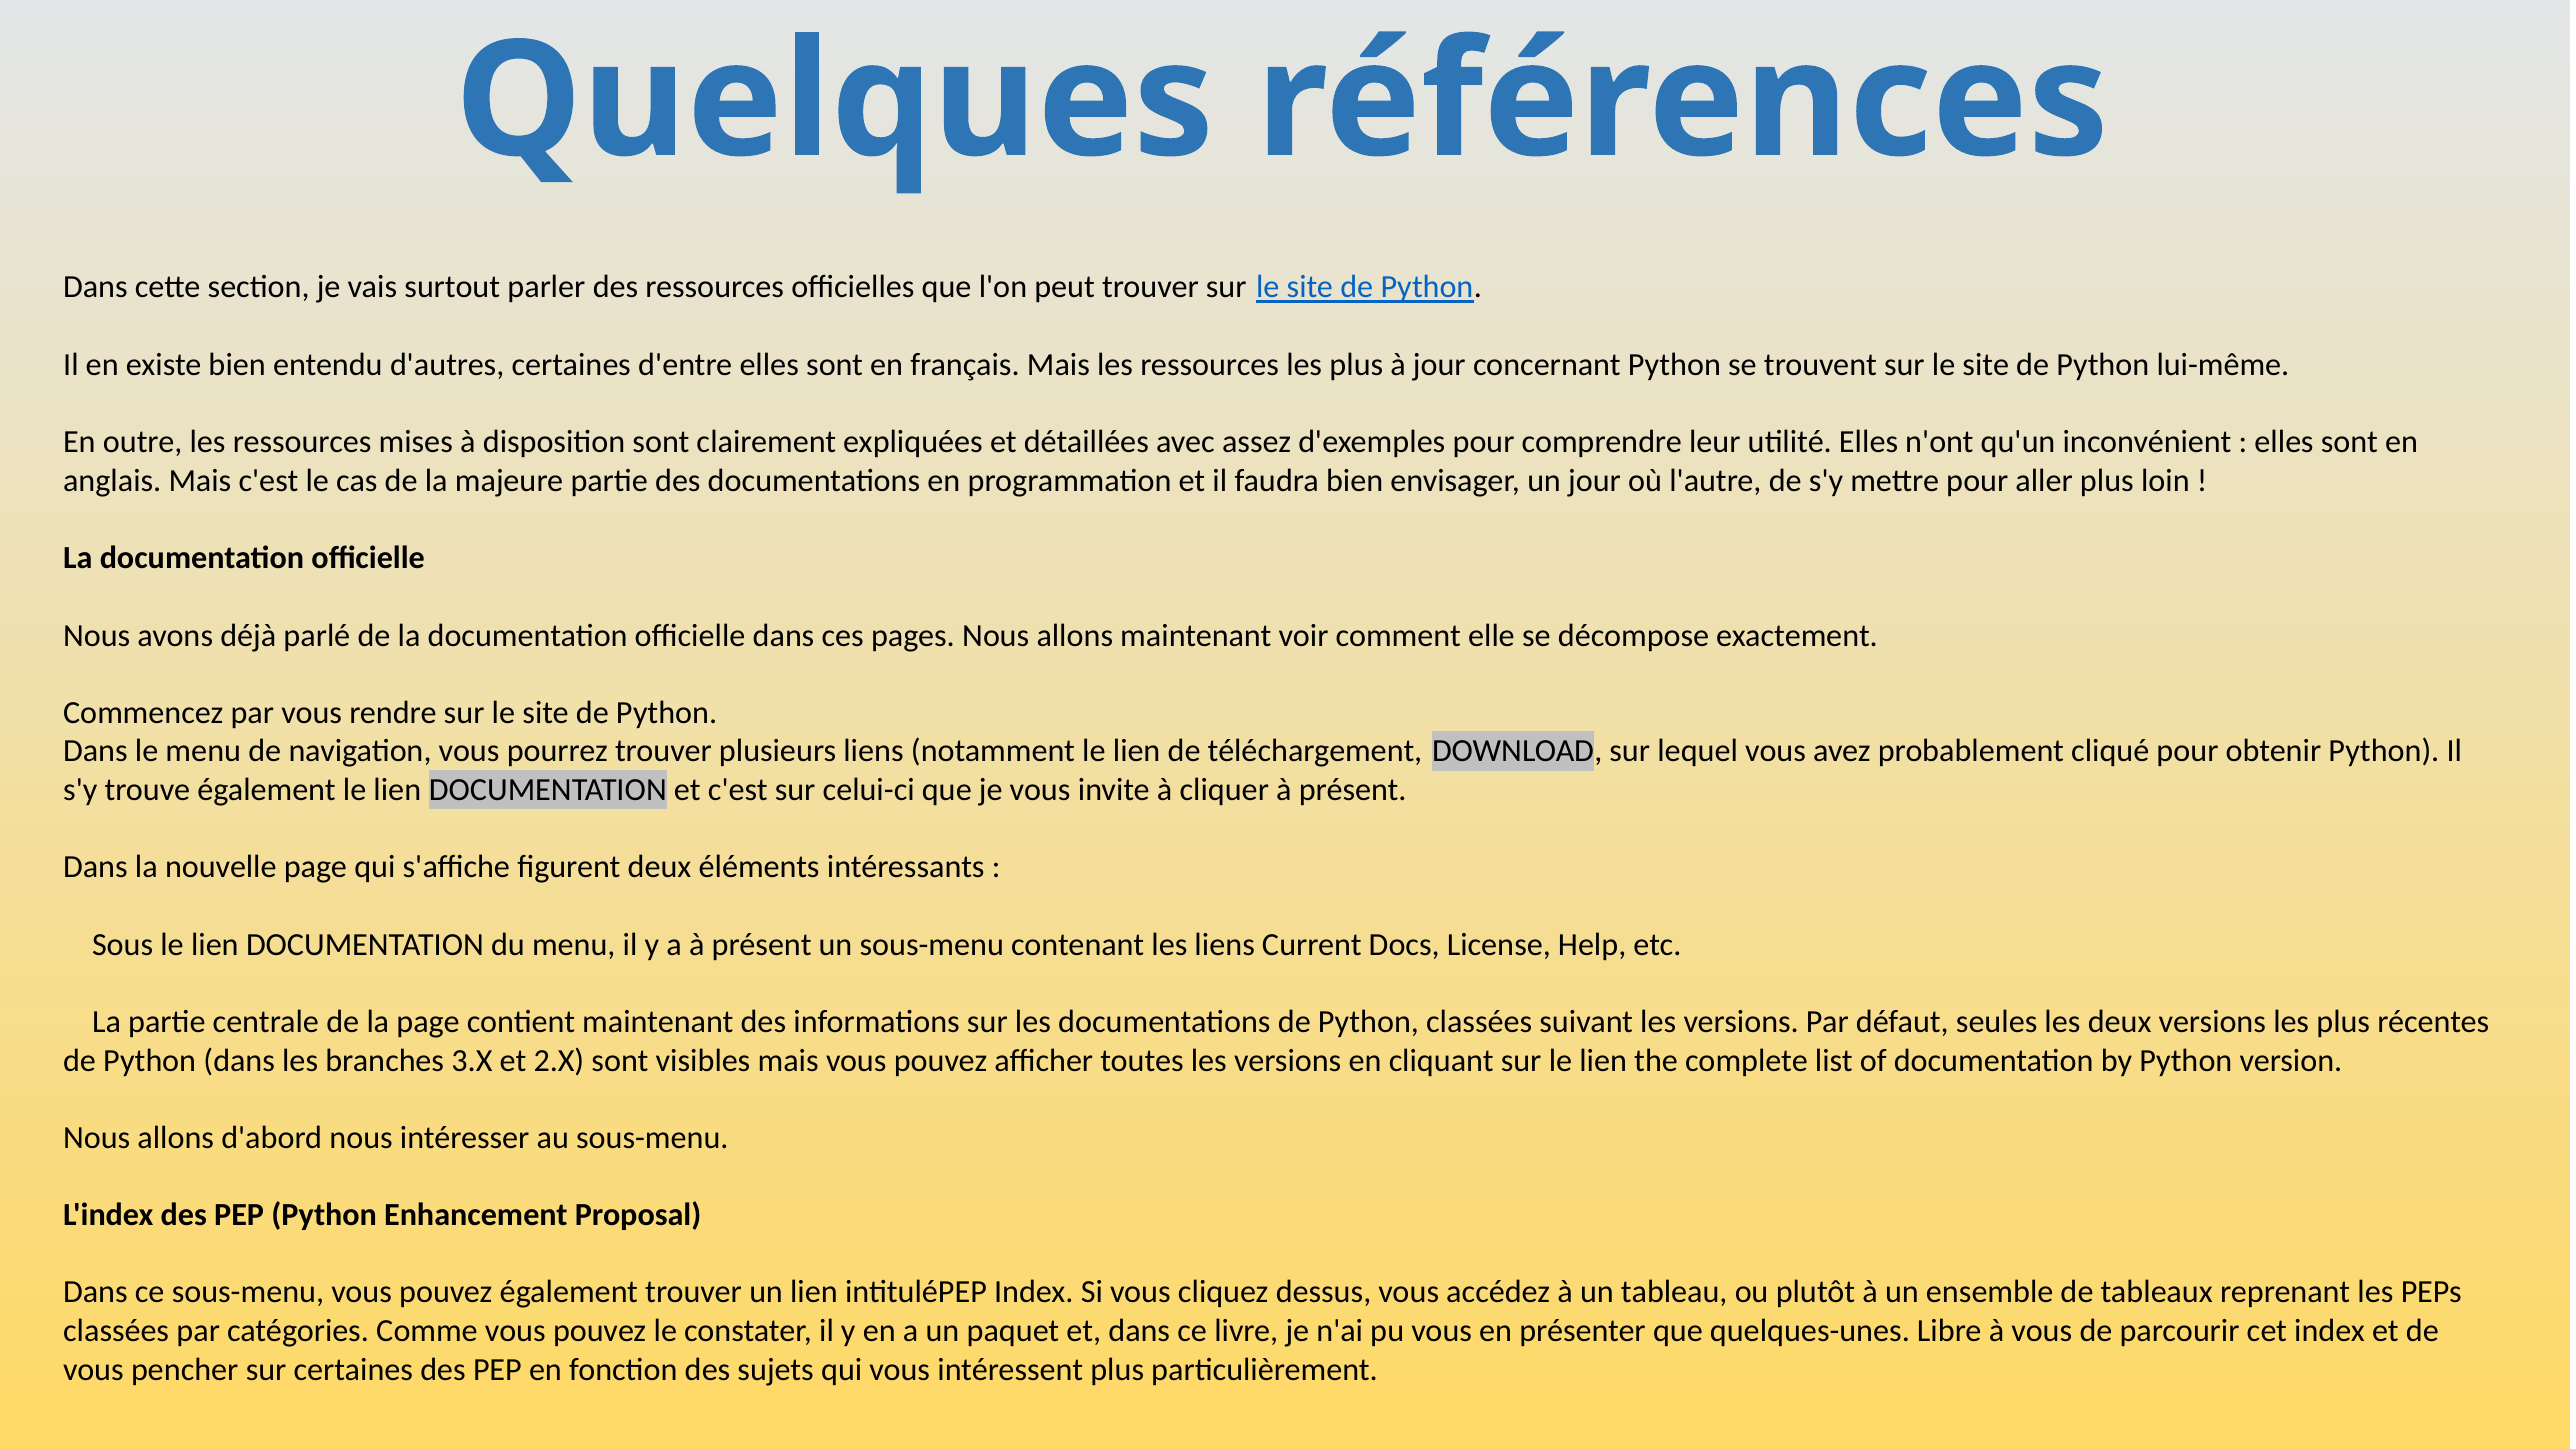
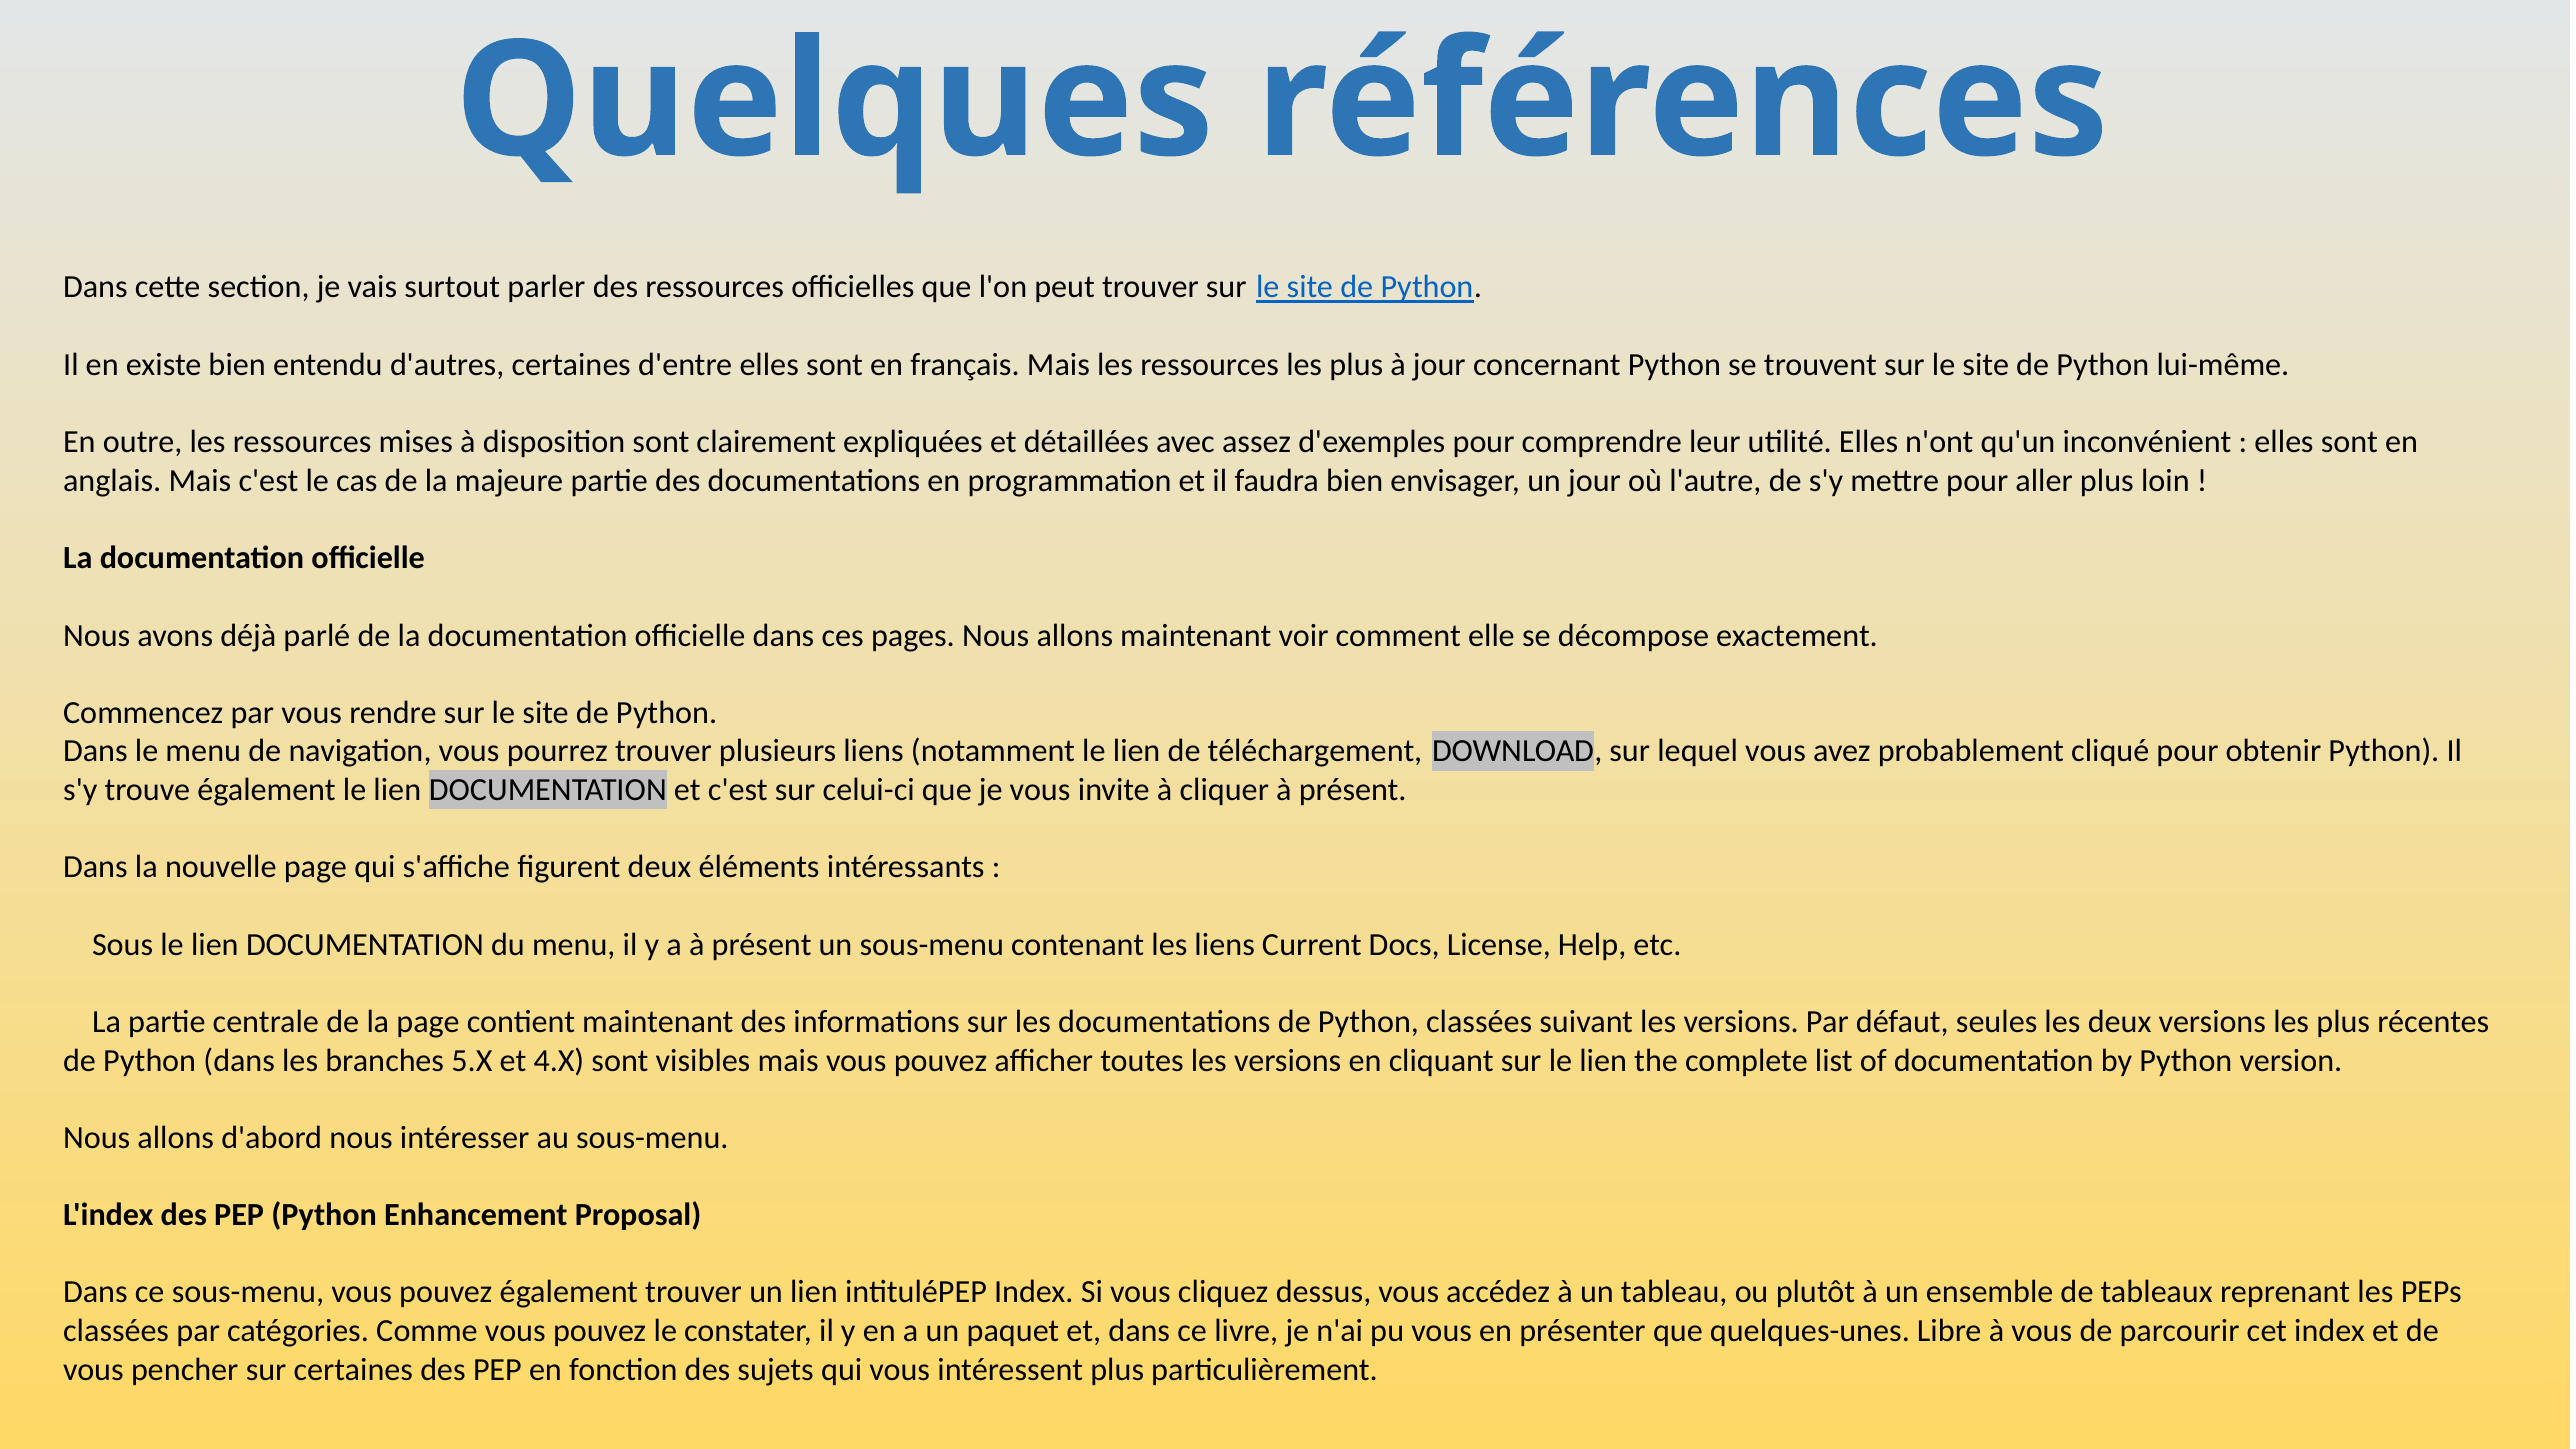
3.X: 3.X -> 5.X
2.X: 2.X -> 4.X
